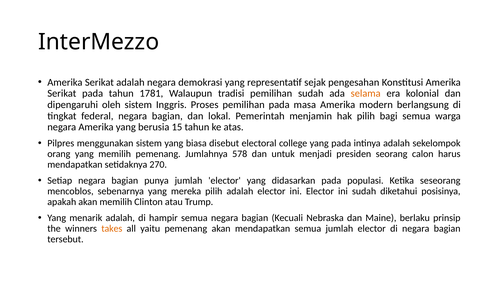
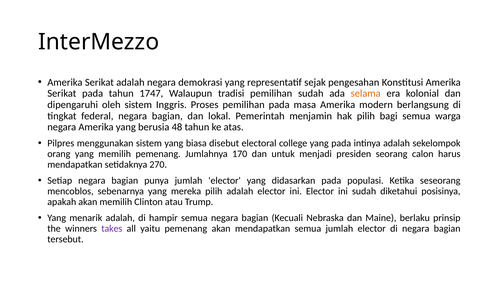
1781: 1781 -> 1747
15: 15 -> 48
578: 578 -> 170
takes colour: orange -> purple
